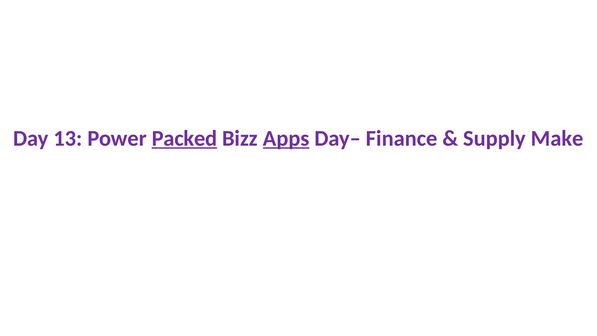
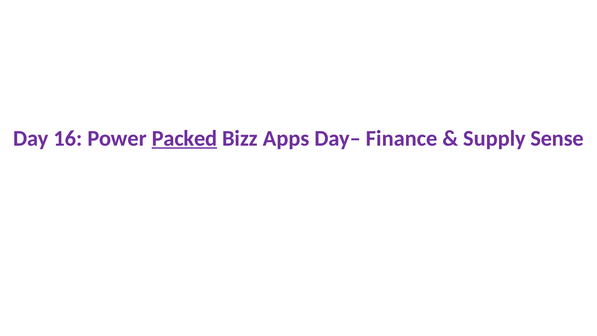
13: 13 -> 16
Apps underline: present -> none
Make: Make -> Sense
